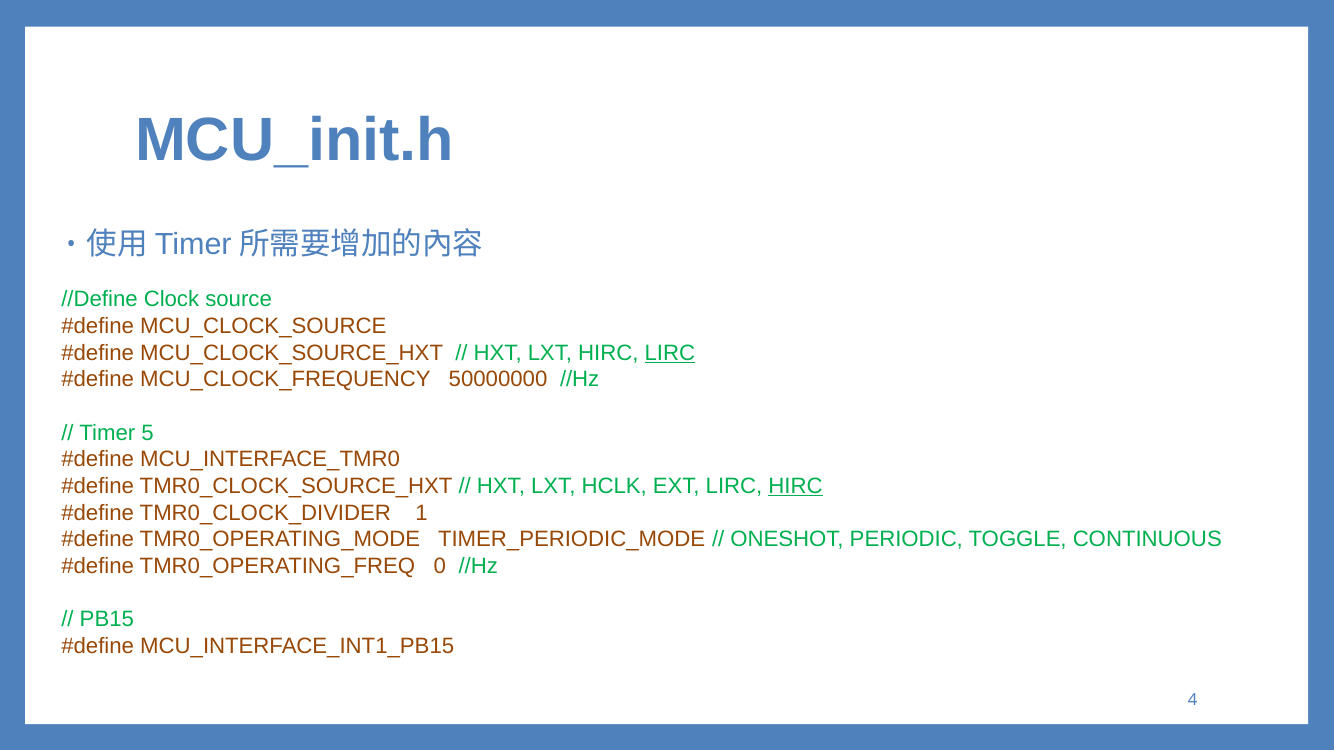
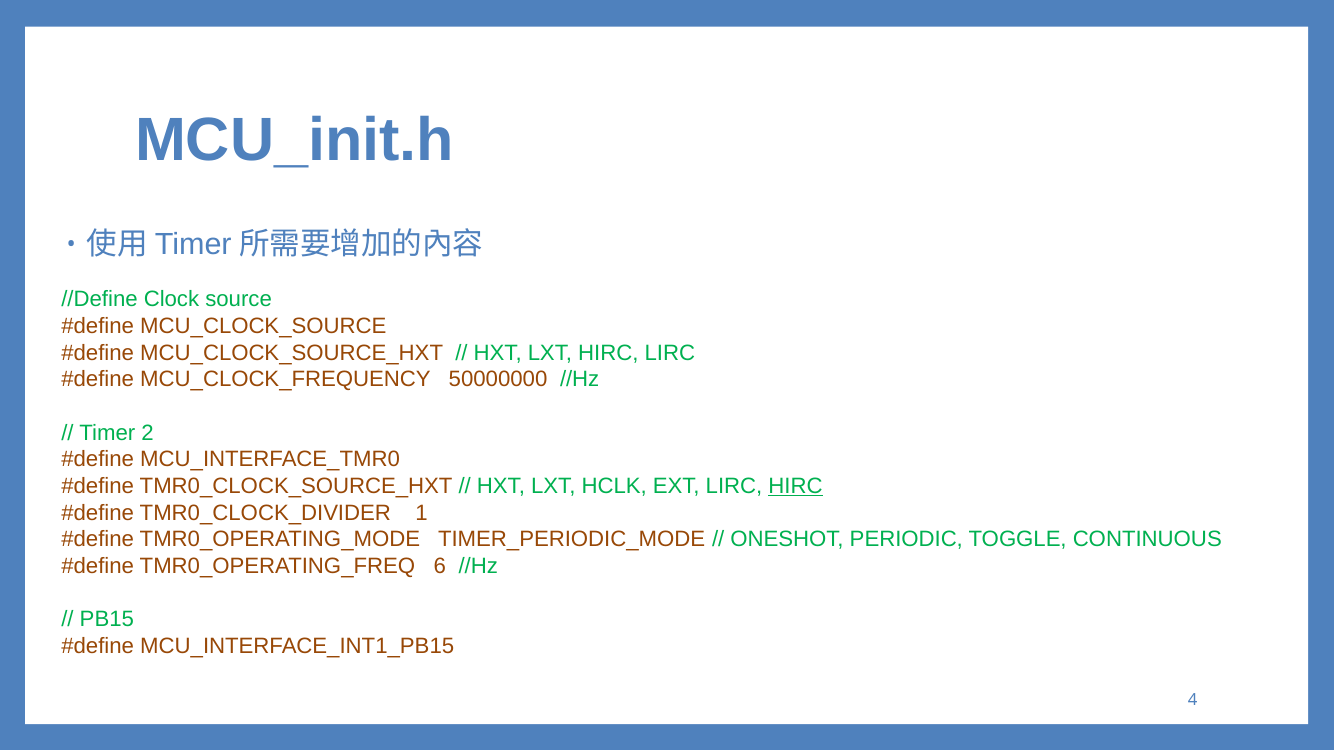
LIRC at (670, 353) underline: present -> none
5: 5 -> 2
0: 0 -> 6
